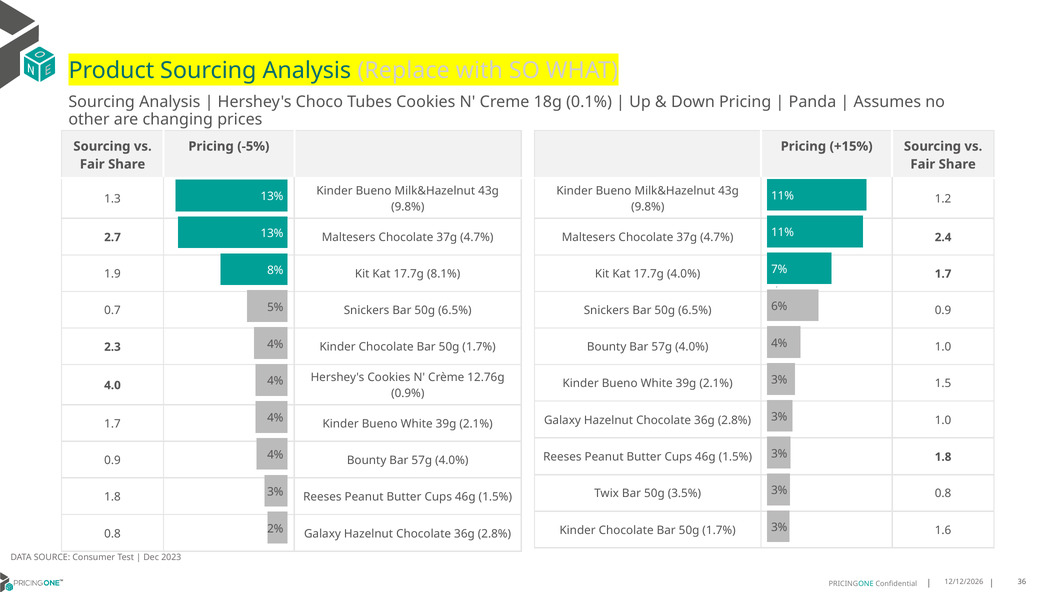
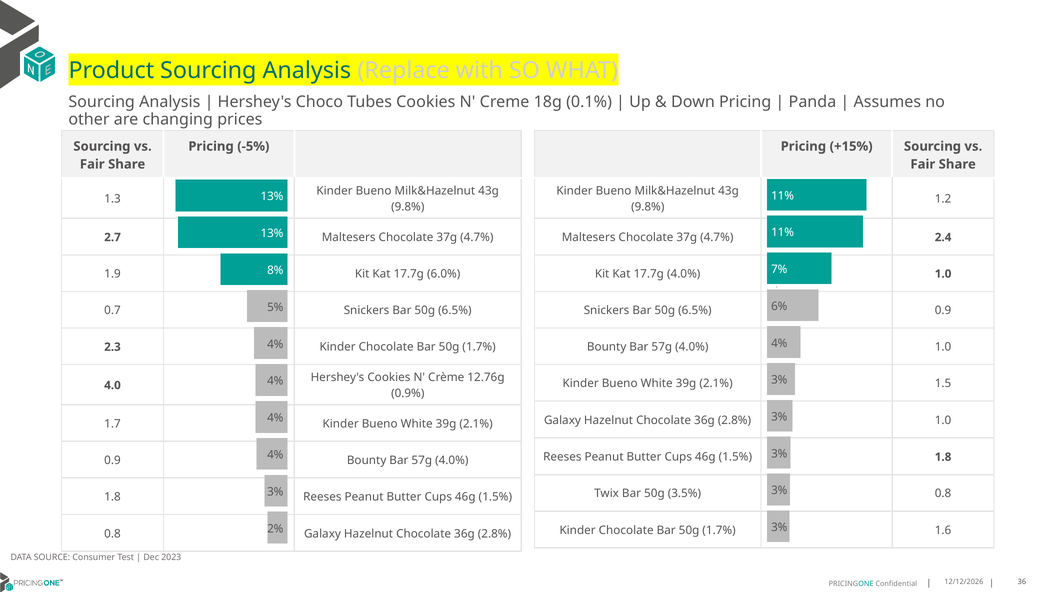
8.1%: 8.1% -> 6.0%
17.7g 4.0% 1.7: 1.7 -> 1.0
